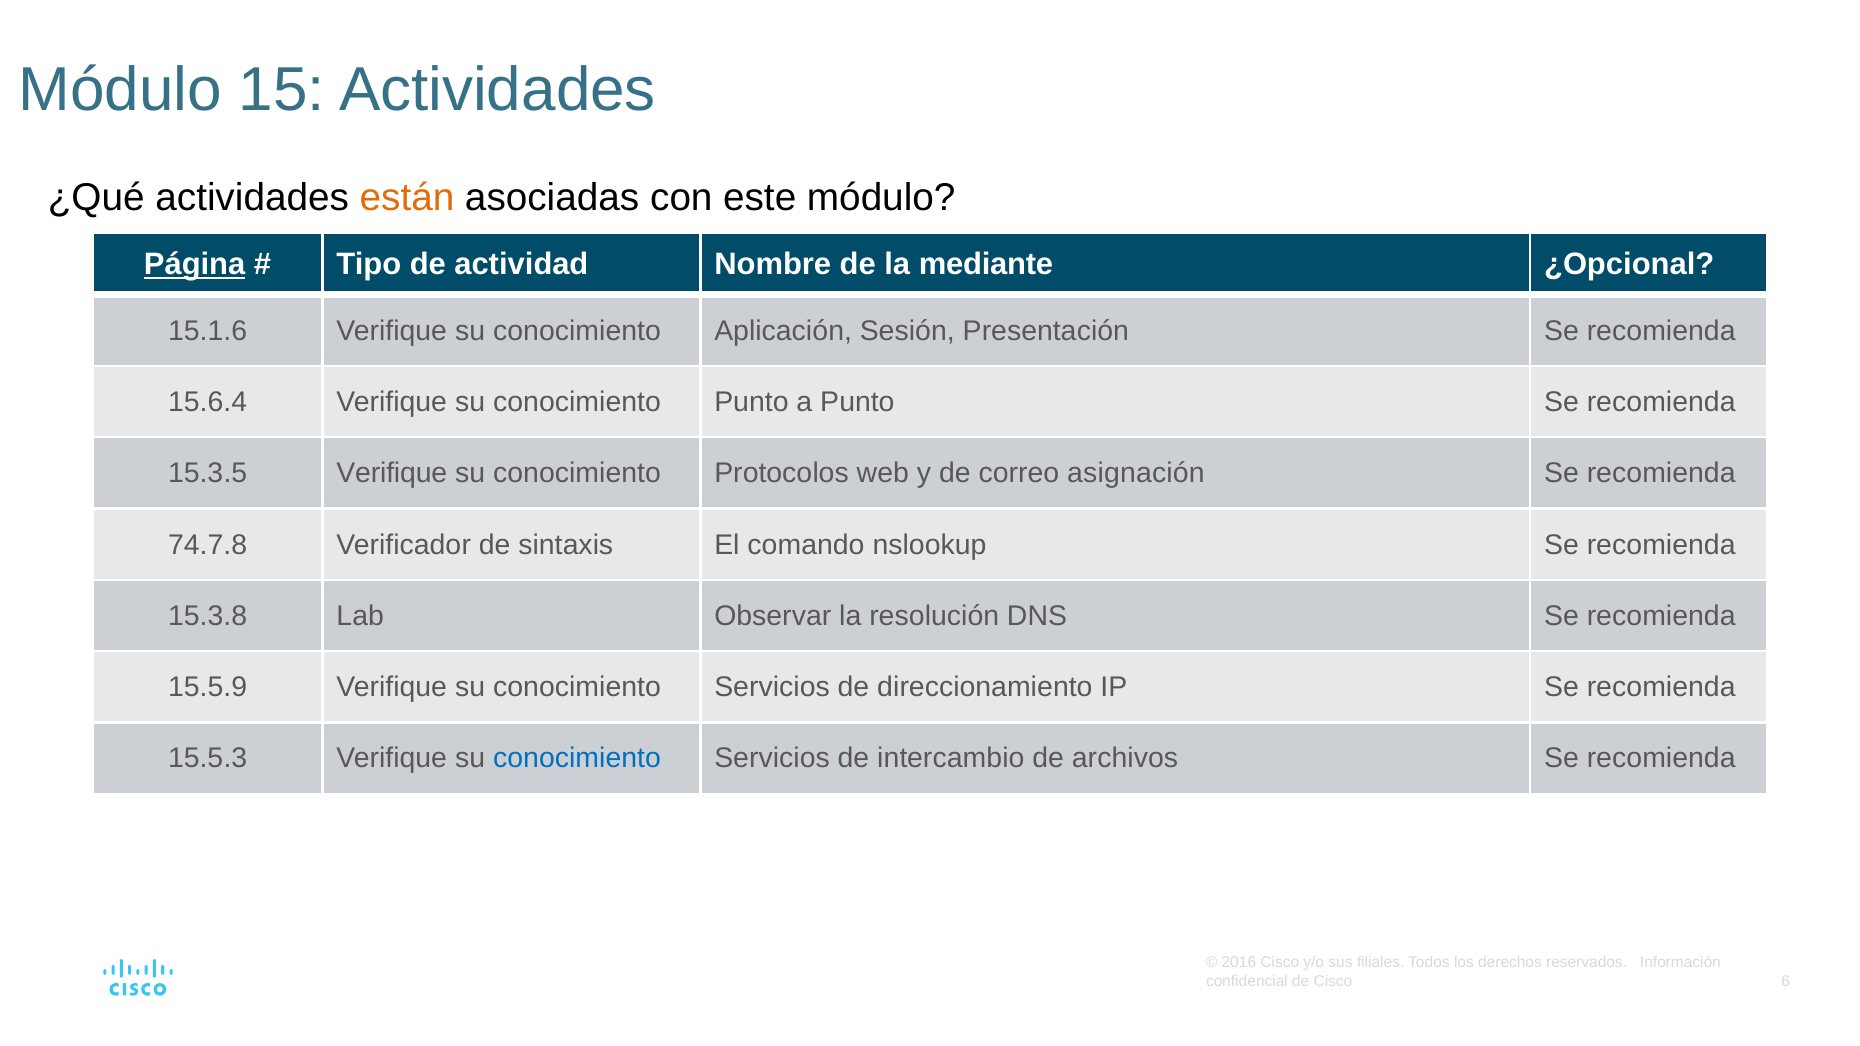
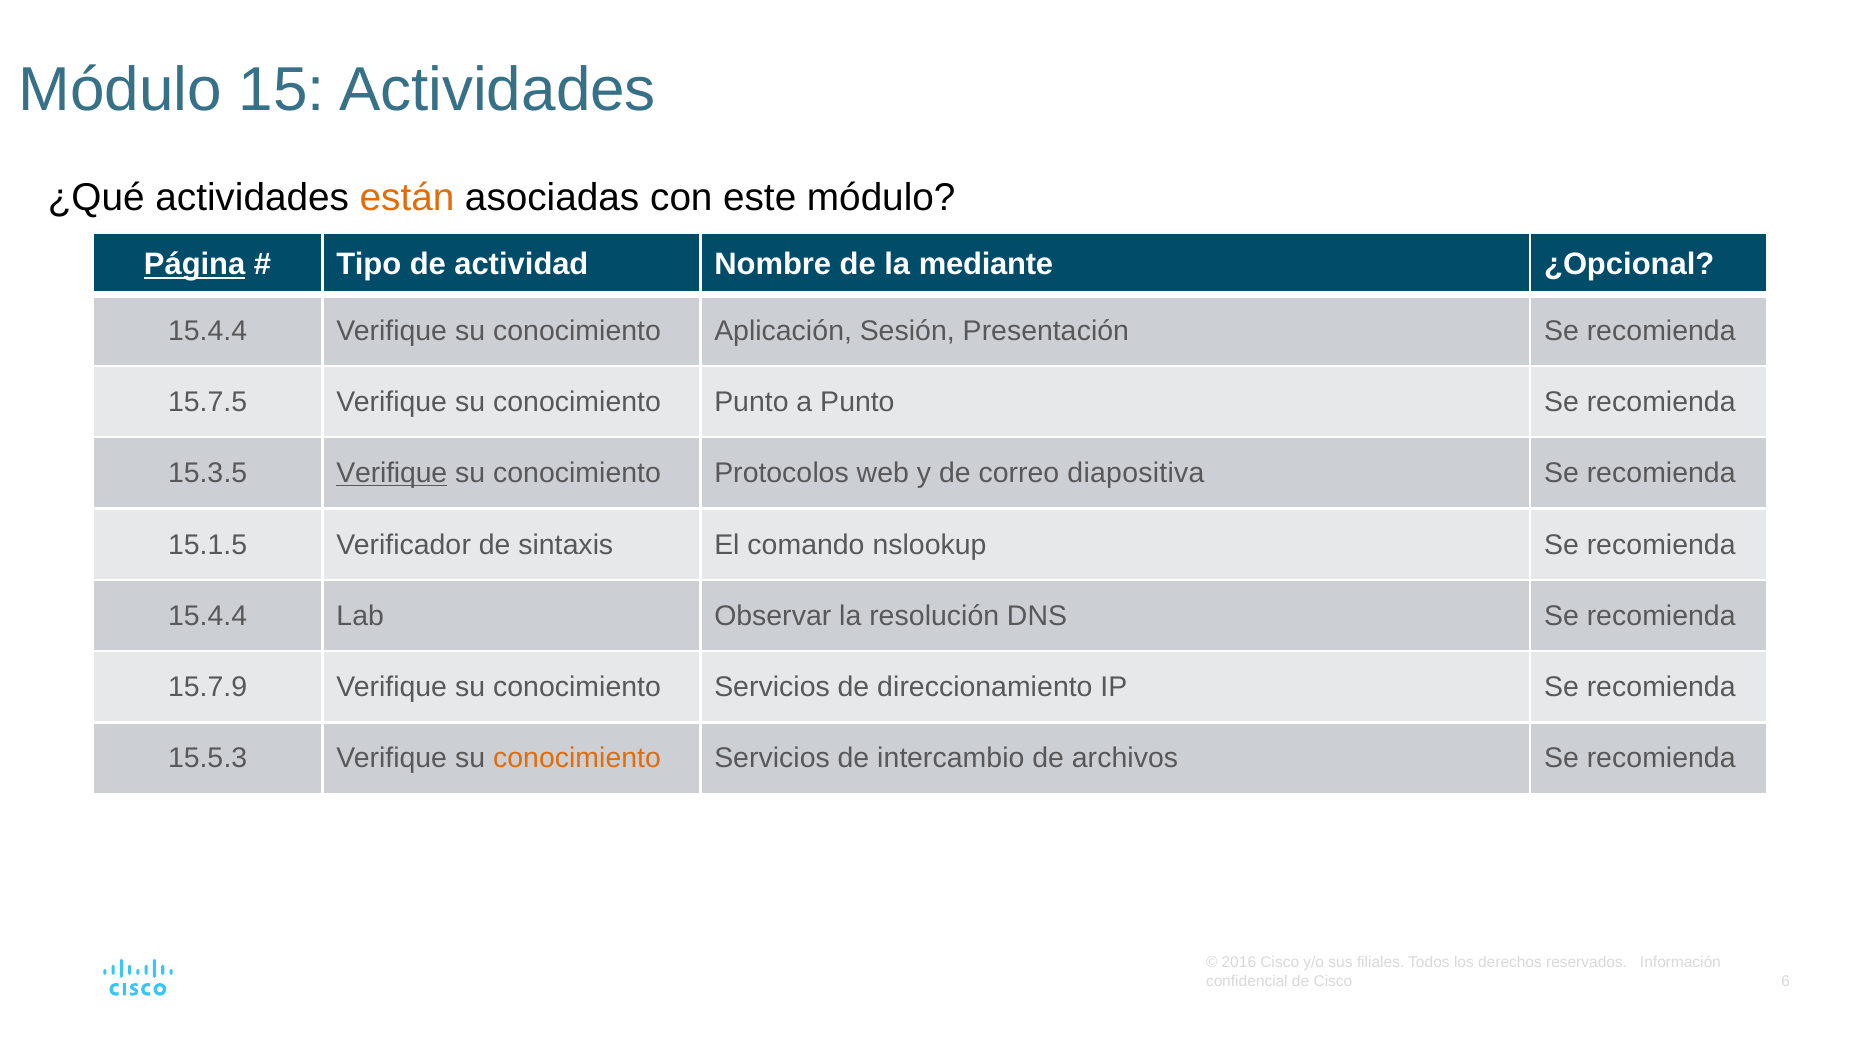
15.1.6 at (208, 331): 15.1.6 -> 15.4.4
15.6.4: 15.6.4 -> 15.7.5
Verifique at (392, 473) underline: none -> present
asignación: asignación -> diapositiva
74.7.8: 74.7.8 -> 15.1.5
15.3.8 at (208, 616): 15.3.8 -> 15.4.4
15.5.9: 15.5.9 -> 15.7.9
conocimiento at (577, 759) colour: blue -> orange
